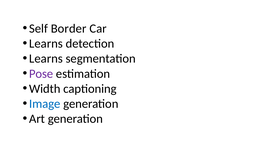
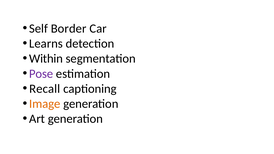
Learns at (46, 59): Learns -> Within
Width: Width -> Recall
Image colour: blue -> orange
